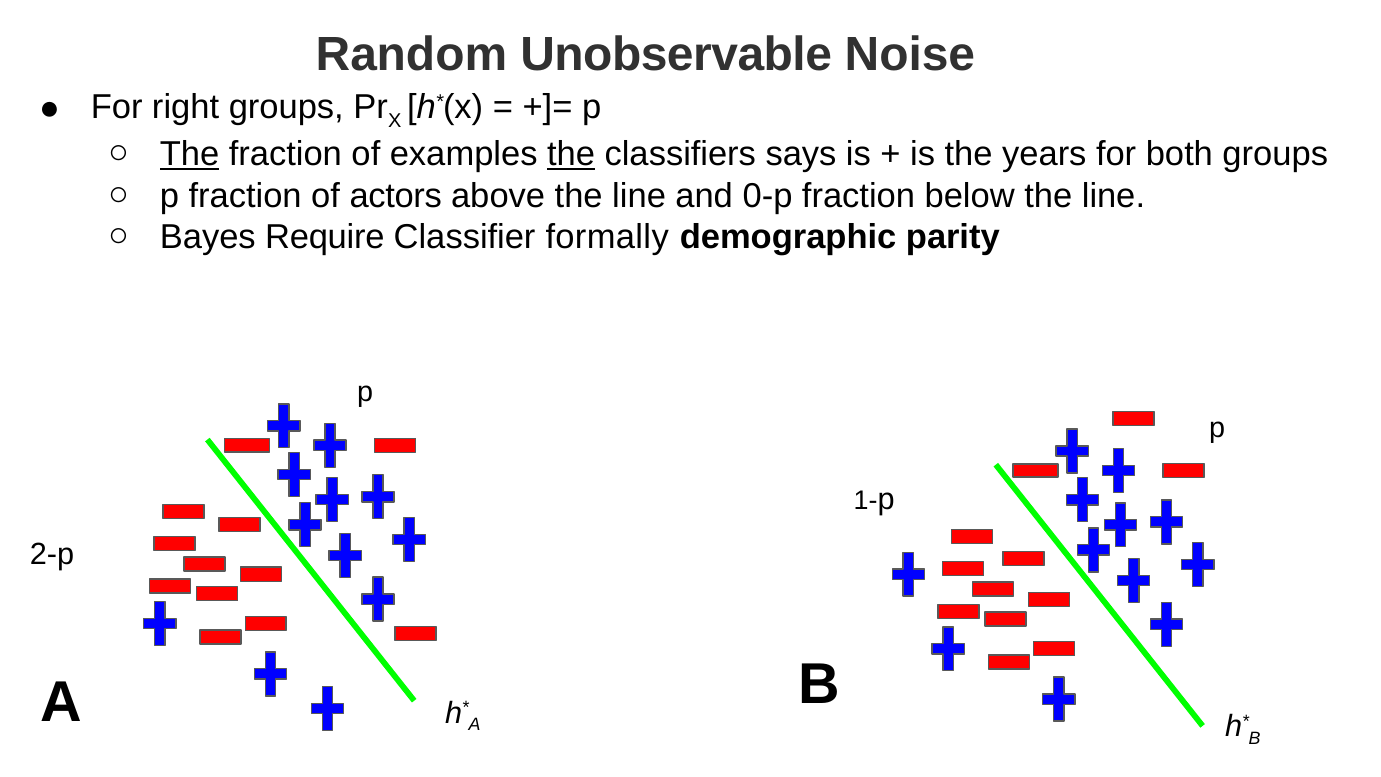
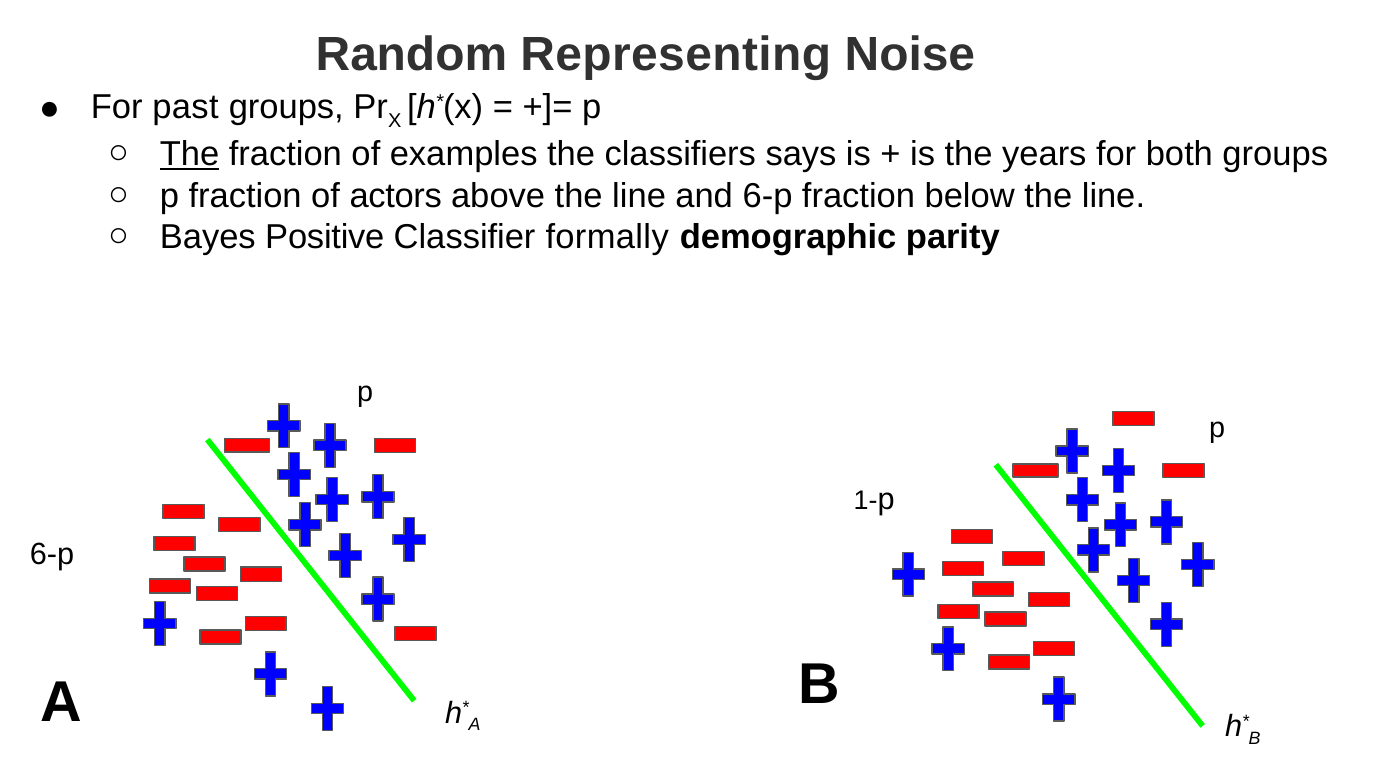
Unobservable: Unobservable -> Representing
right: right -> past
the at (571, 154) underline: present -> none
and 0-p: 0-p -> 6-p
Require: Require -> Positive
2-p at (52, 554): 2-p -> 6-p
